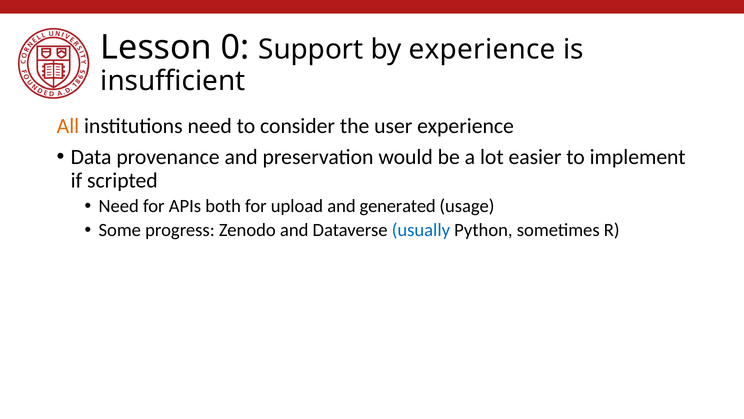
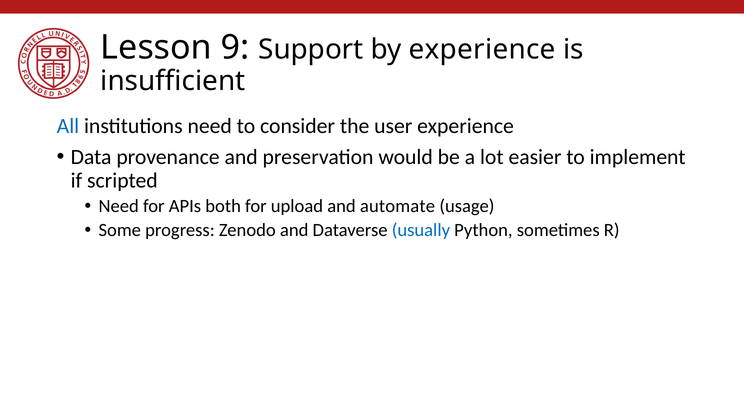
0: 0 -> 9
All colour: orange -> blue
generated: generated -> automate
